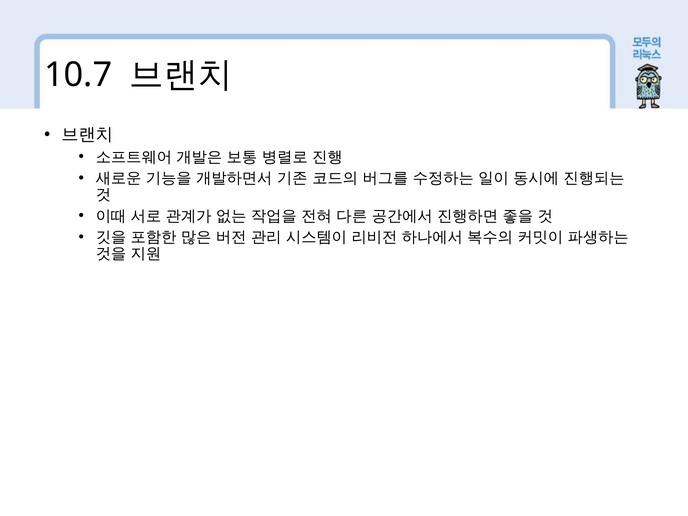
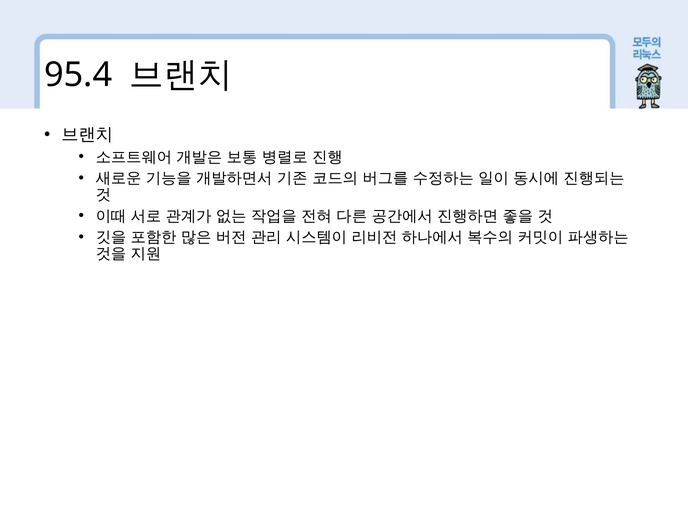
10.7: 10.7 -> 95.4
